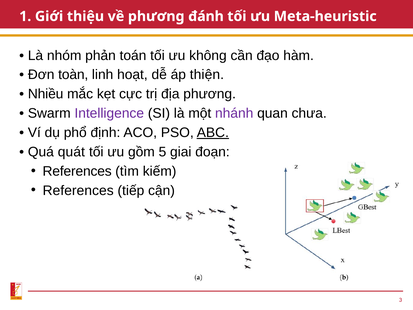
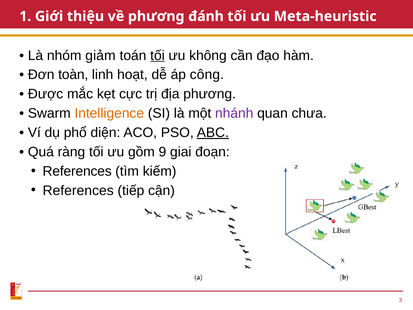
phản: phản -> giảm
tối at (157, 55) underline: none -> present
thiện: thiện -> công
Nhiều: Nhiều -> Được
Intelligence colour: purple -> orange
định: định -> diện
quát: quát -> ràng
5: 5 -> 9
